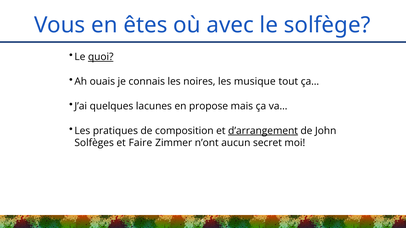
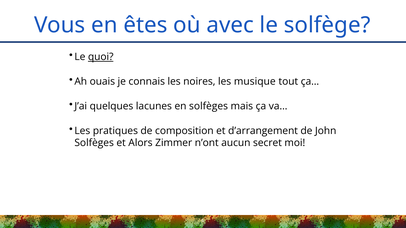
en propose: propose -> solfèges
d’arrangement underline: present -> none
Faire: Faire -> Alors
